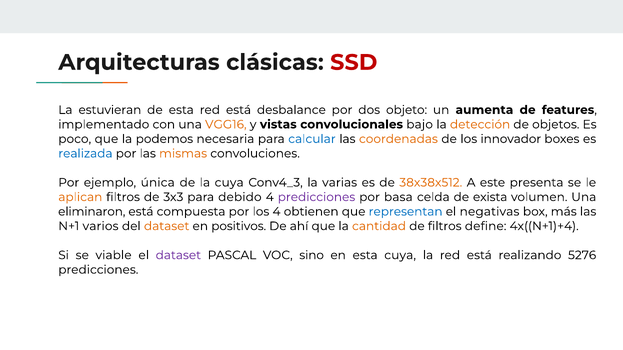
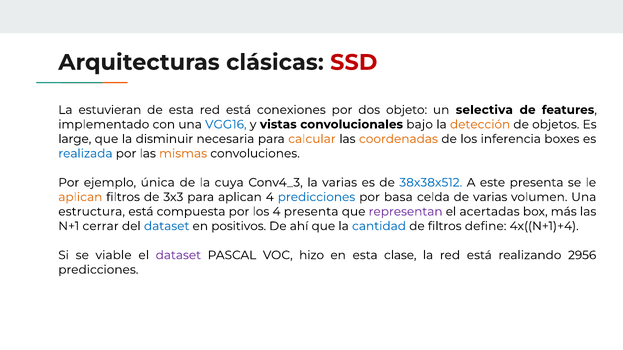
desbalance: desbalance -> conexiones
aumenta: aumenta -> selectiva
VGG16 colour: orange -> blue
poco: poco -> large
podemos: podemos -> disminuir
calcular colour: blue -> orange
innovador: innovador -> inferencia
38x38x512 colour: orange -> blue
para debido: debido -> aplican
predicciones at (316, 197) colour: purple -> blue
de exista: exista -> varias
eliminaron: eliminaron -> estructura
4 obtienen: obtienen -> presenta
representan colour: blue -> purple
negativas: negativas -> acertadas
varios: varios -> cerrar
dataset at (167, 226) colour: orange -> blue
cantidad colour: orange -> blue
sino: sino -> hizo
esta cuya: cuya -> clase
5276: 5276 -> 2956
